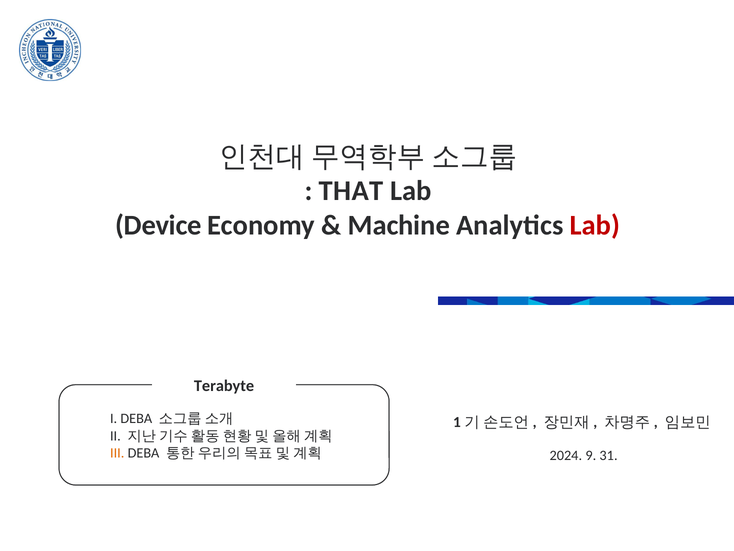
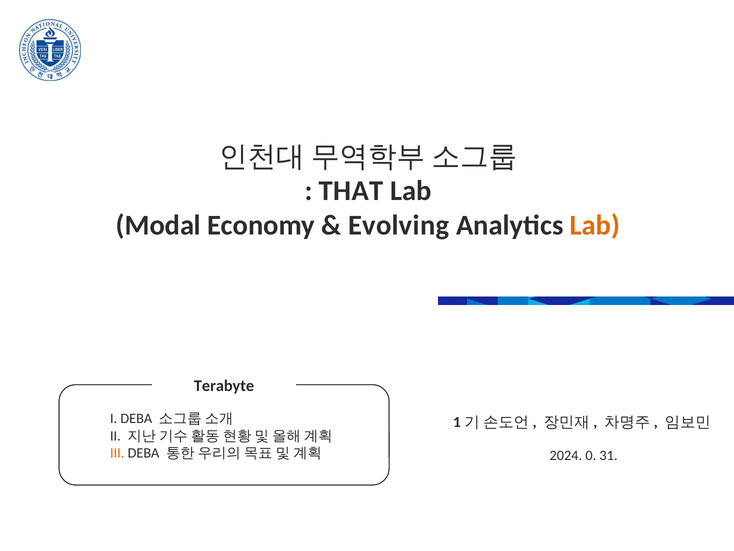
Device: Device -> Modal
Machine: Machine -> Evolving
Lab at (595, 225) colour: red -> orange
9: 9 -> 0
